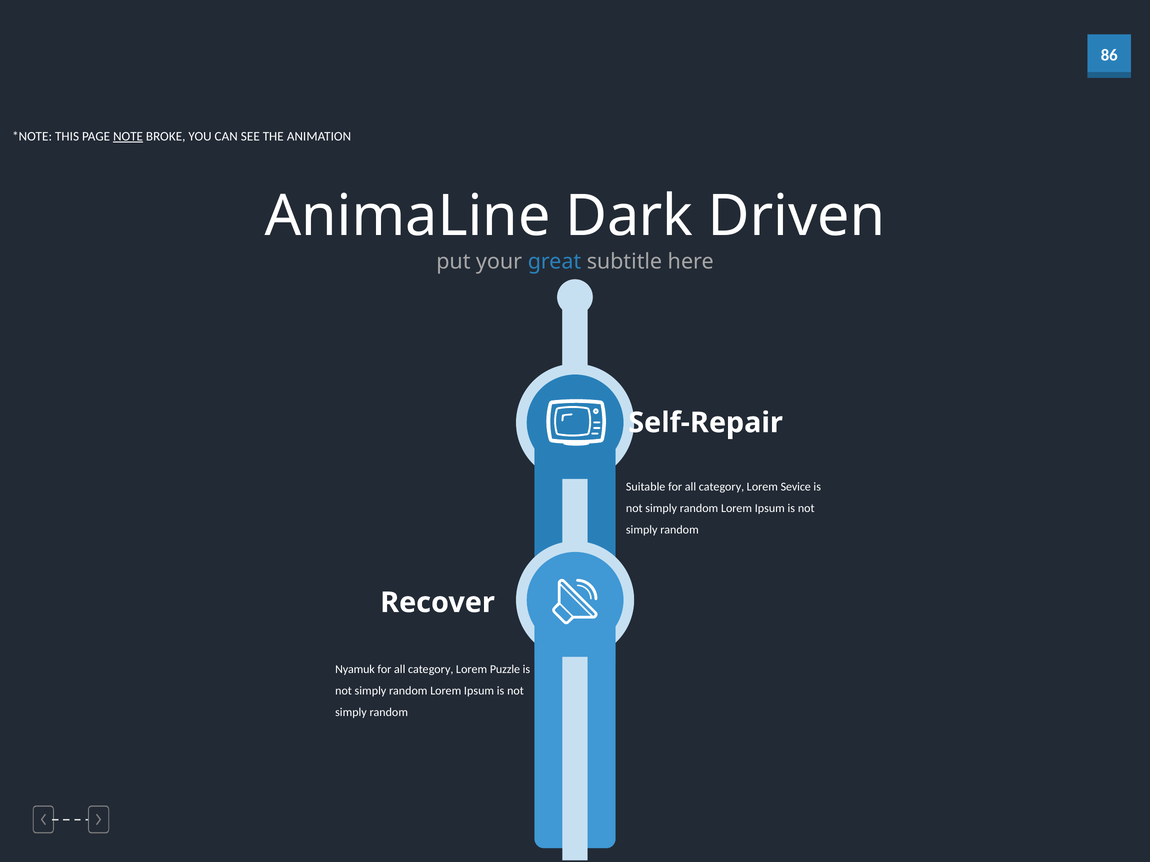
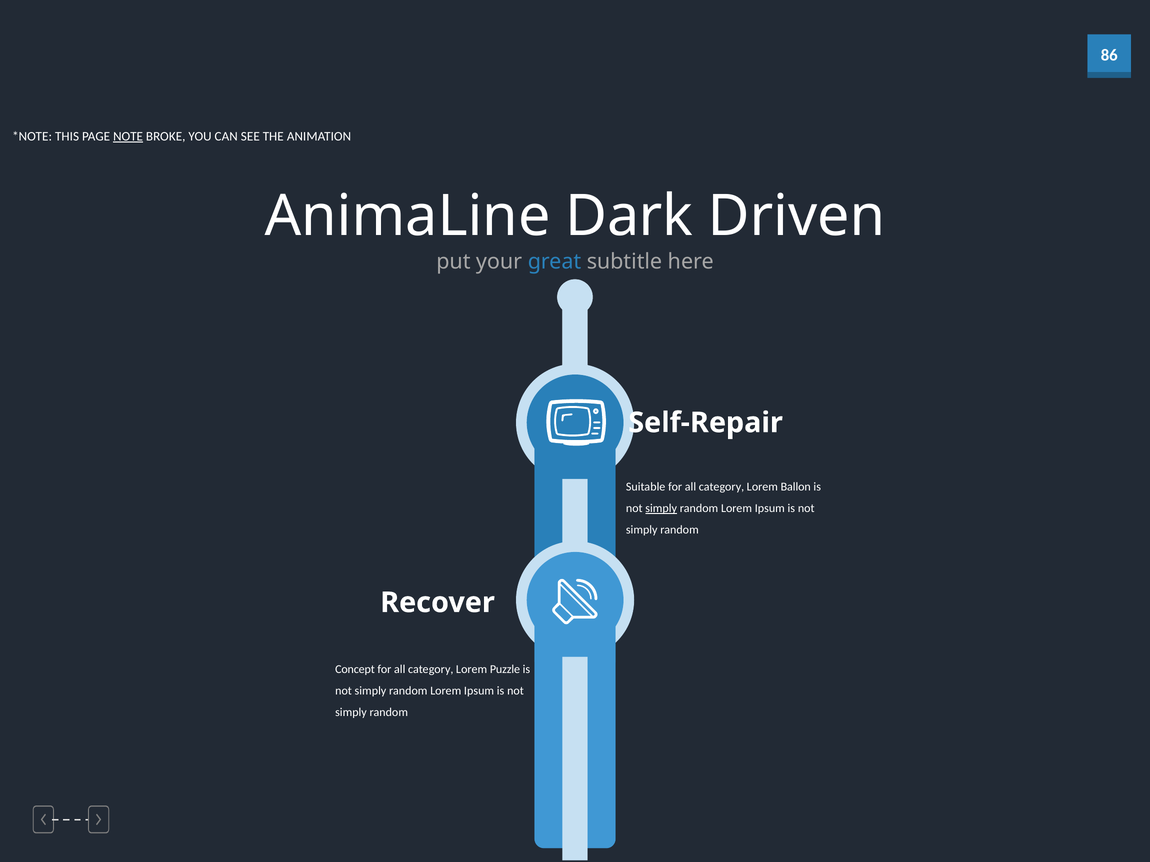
Sevice: Sevice -> Ballon
simply at (661, 509) underline: none -> present
Nyamuk: Nyamuk -> Concept
